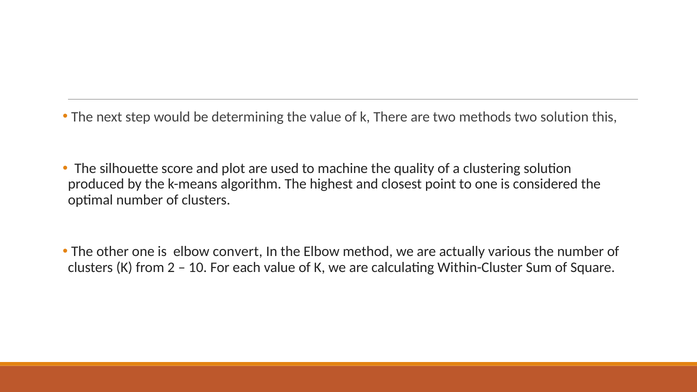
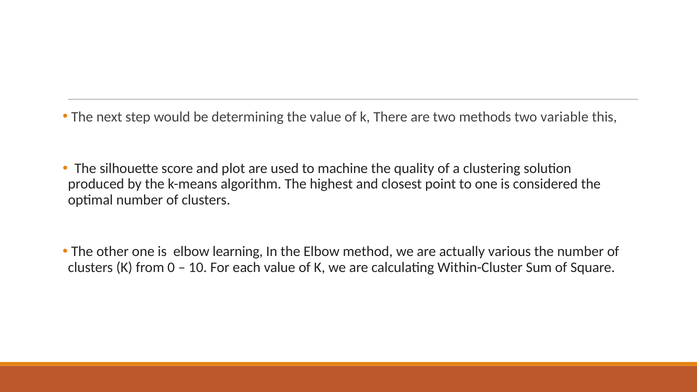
two solution: solution -> variable
convert: convert -> learning
2: 2 -> 0
